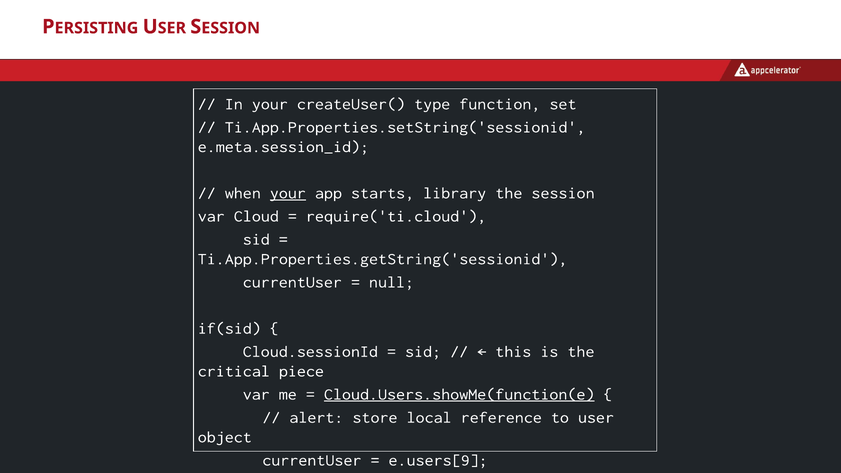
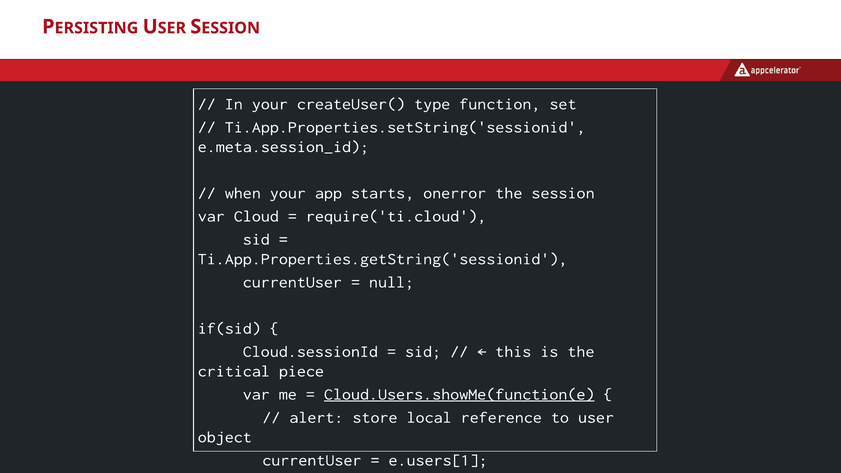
your at (288, 193) underline: present -> none
library: library -> onerror
e.users[9: e.users[9 -> e.users[1
